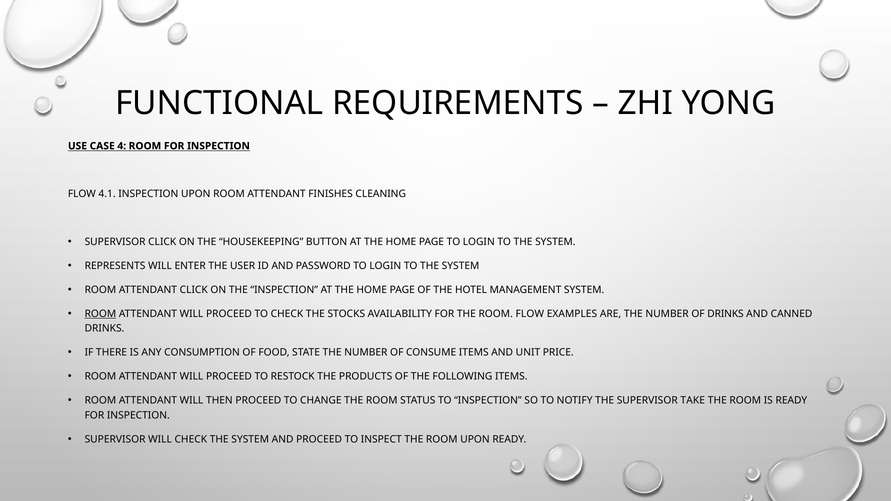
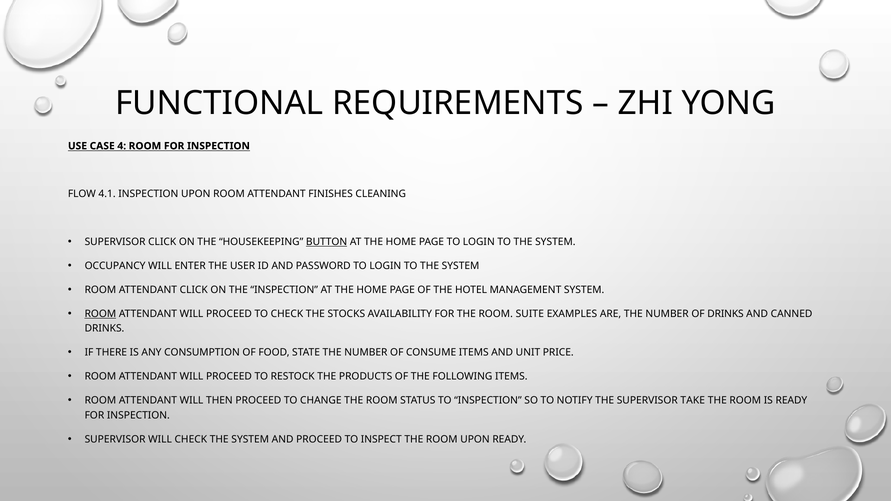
BUTTON underline: none -> present
REPRESENTS: REPRESENTS -> OCCUPANCY
ROOM FLOW: FLOW -> SUITE
